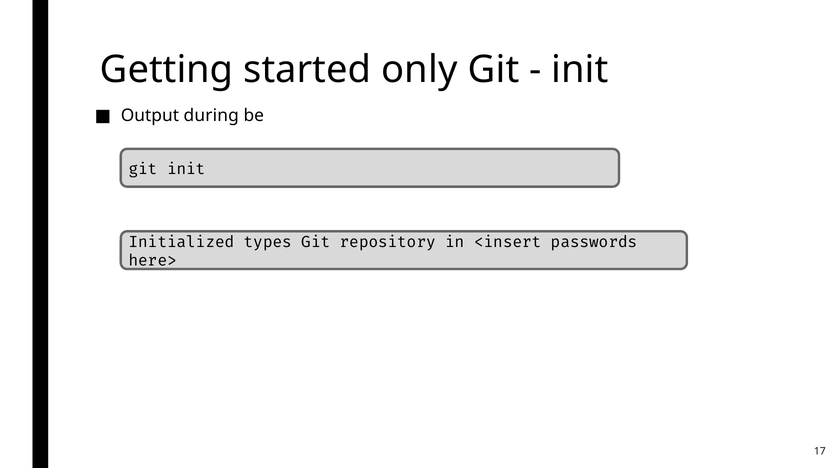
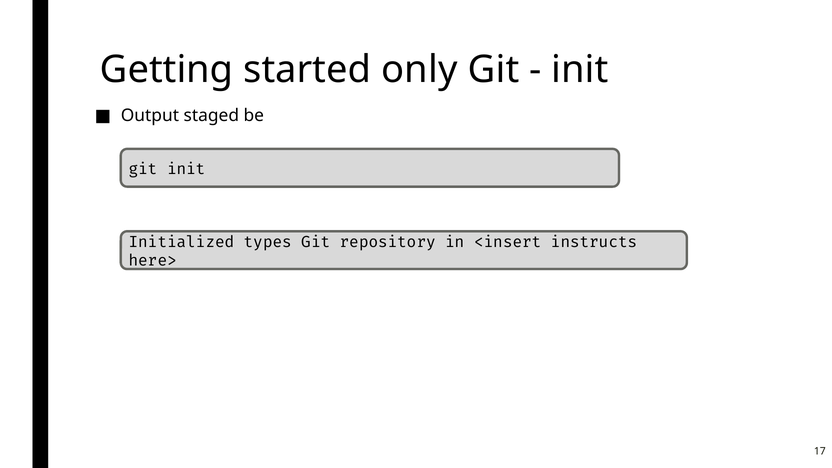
during: during -> staged
passwords: passwords -> instructs
